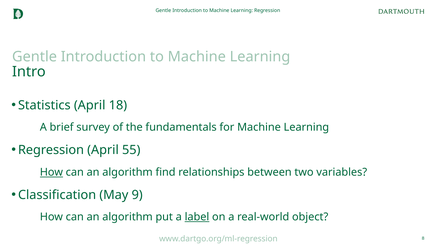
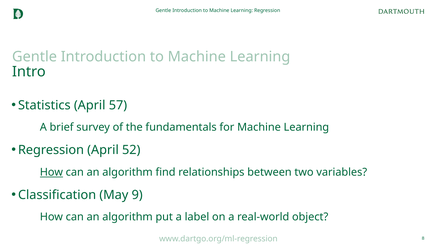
18: 18 -> 57
55: 55 -> 52
label underline: present -> none
